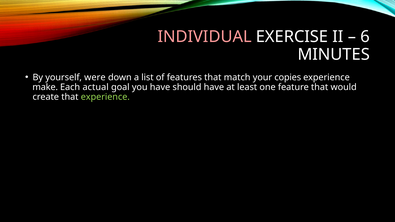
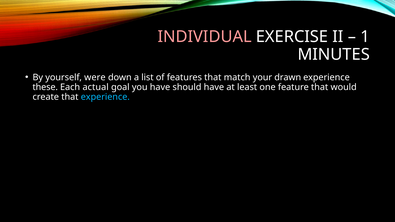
6: 6 -> 1
copies: copies -> drawn
make: make -> these
experience at (105, 97) colour: light green -> light blue
